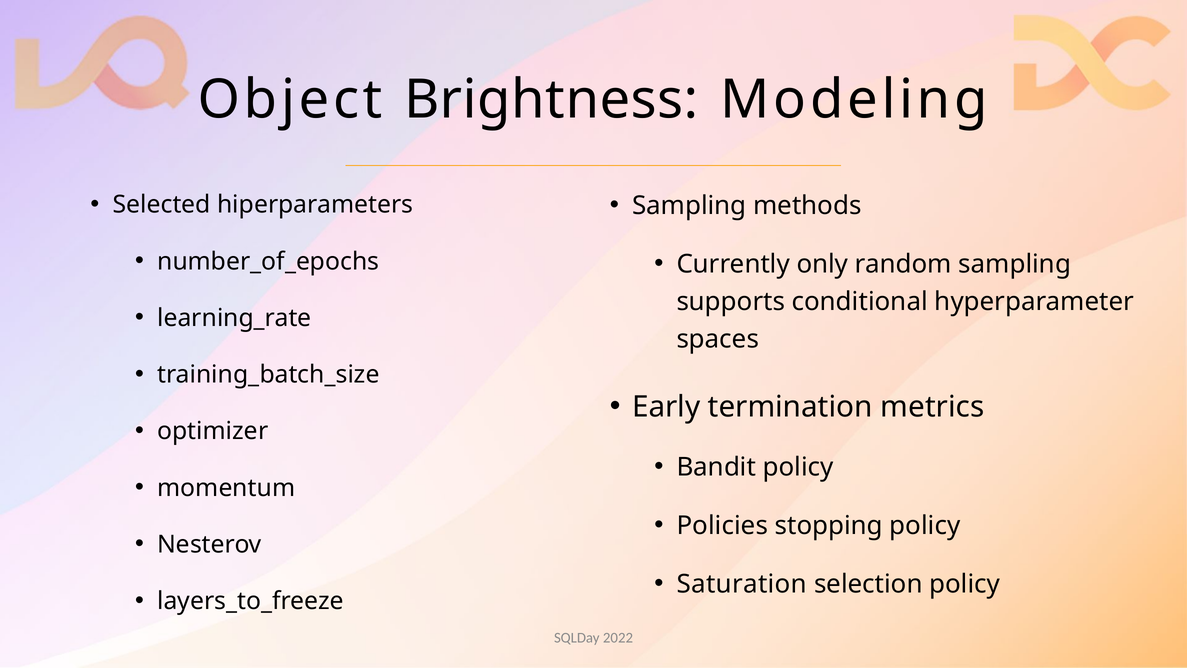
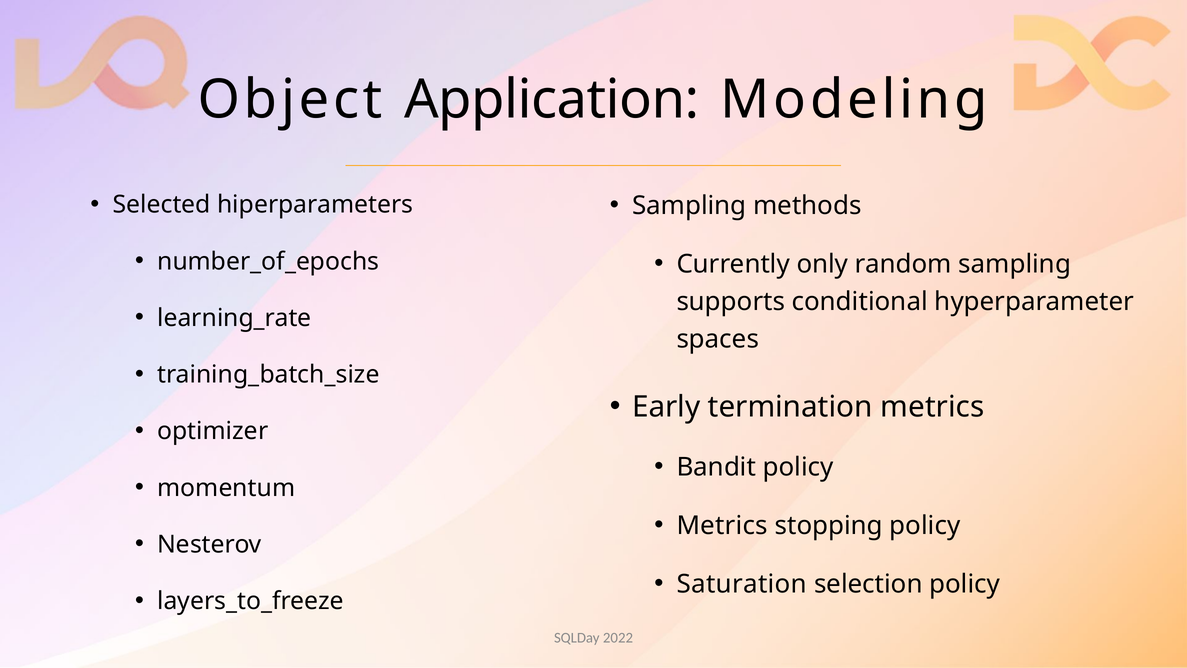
Brightness: Brightness -> Application
Policies at (722, 526): Policies -> Metrics
